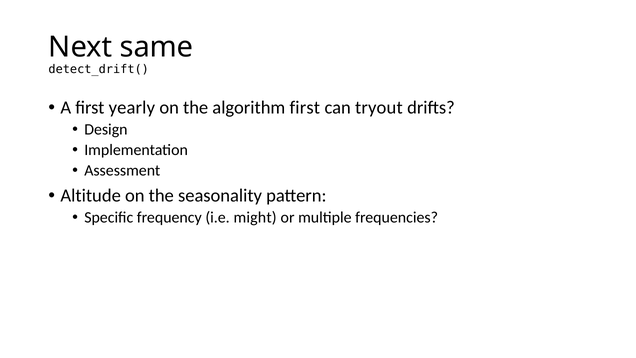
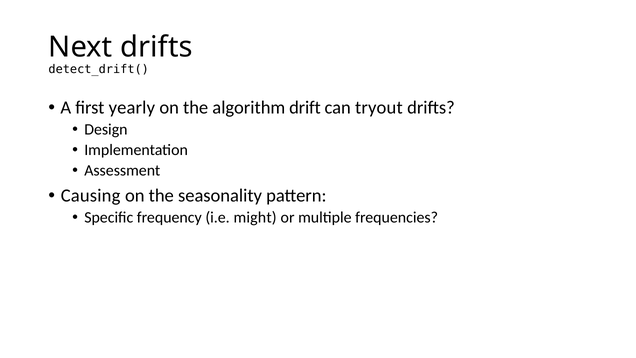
Next same: same -> drifts
algorithm first: first -> drift
Altitude: Altitude -> Causing
